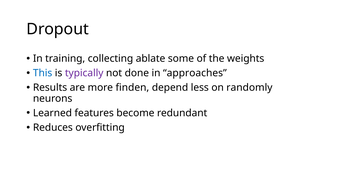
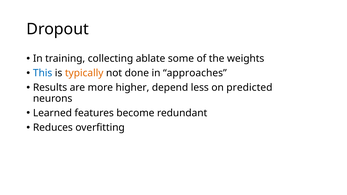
typically colour: purple -> orange
finden: finden -> higher
randomly: randomly -> predicted
